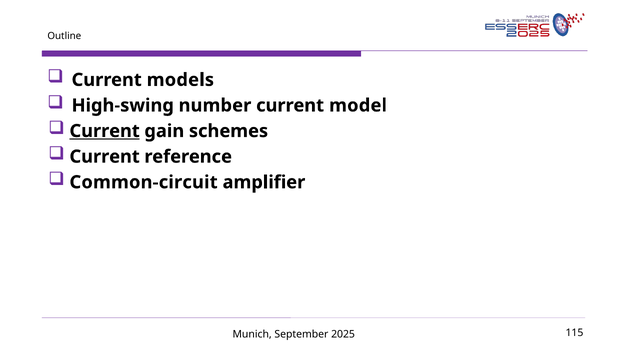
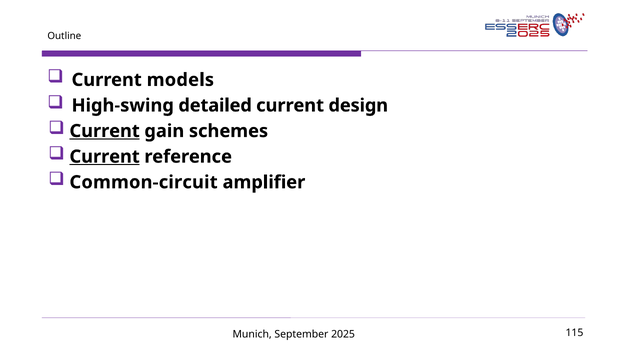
number: number -> detailed
model: model -> design
Current at (105, 157) underline: none -> present
